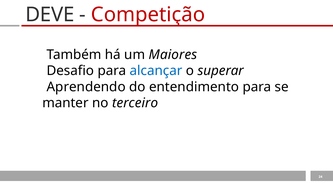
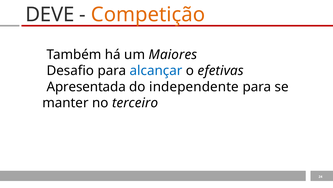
Competição colour: red -> orange
superar: superar -> efetivas
Aprendendo: Aprendendo -> Apresentada
entendimento: entendimento -> independente
